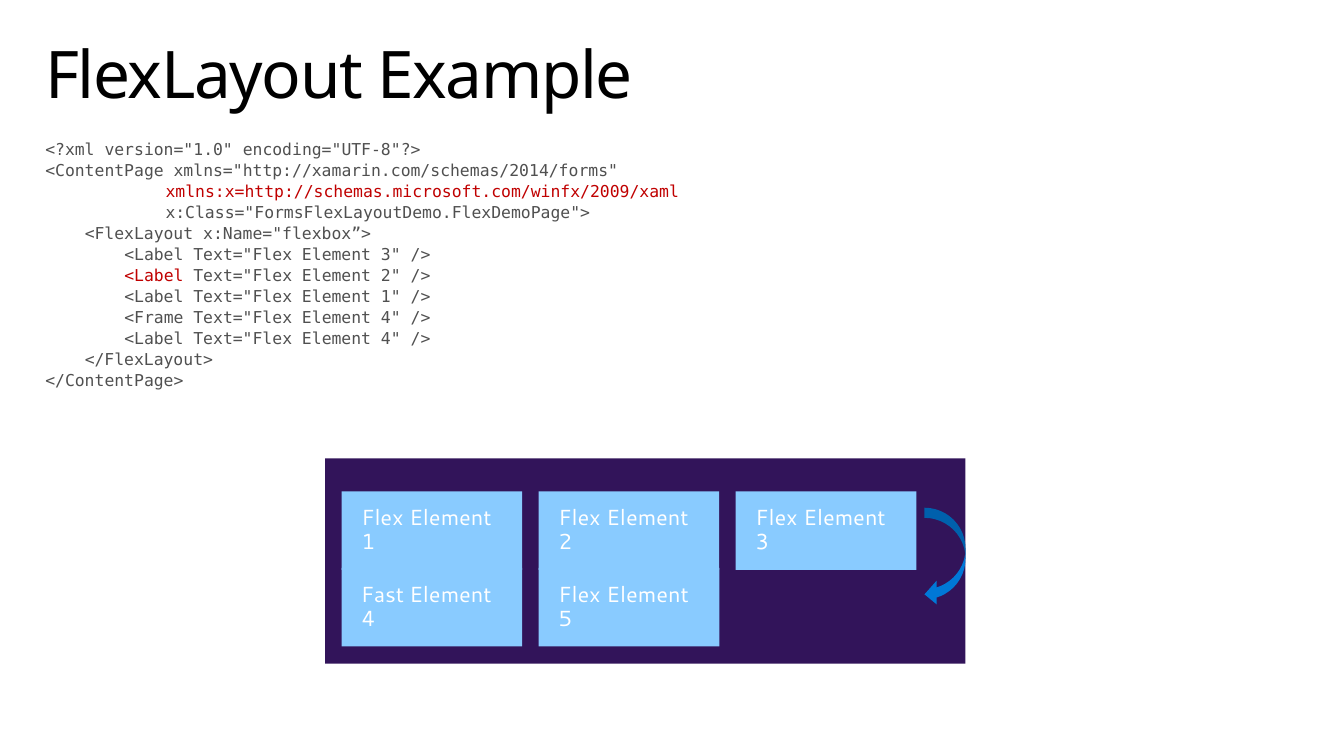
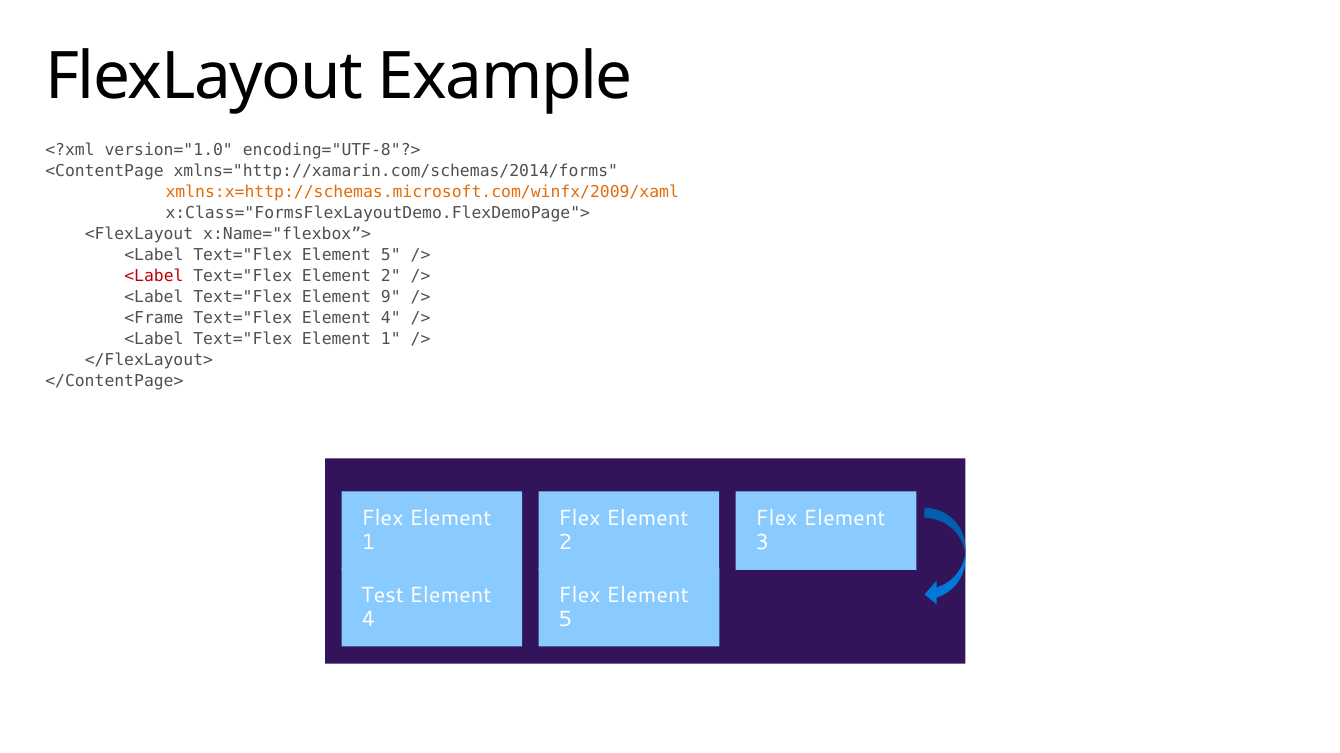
xmlns:x=http://schemas.microsoft.com/winfx/2009/xaml colour: red -> orange
Text="Flex Element 3: 3 -> 5
Text="Flex Element 1: 1 -> 9
<Label Text="Flex Element 4: 4 -> 1
Fast: Fast -> Test
